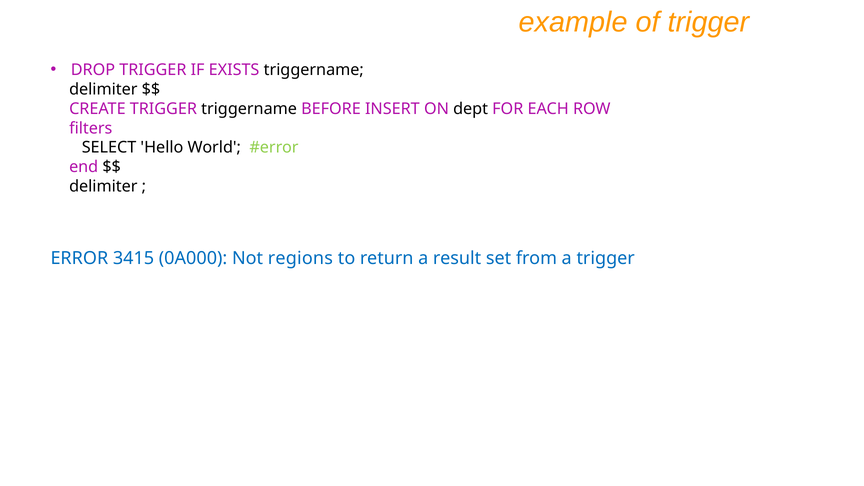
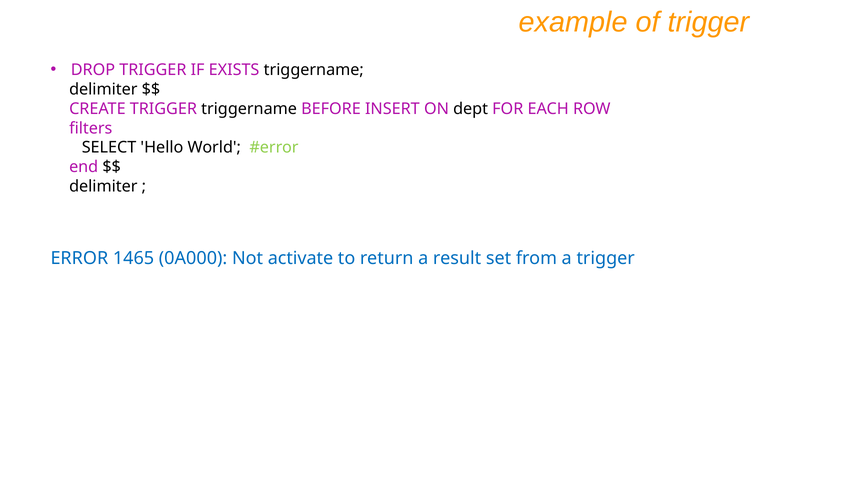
3415: 3415 -> 1465
regions: regions -> activate
